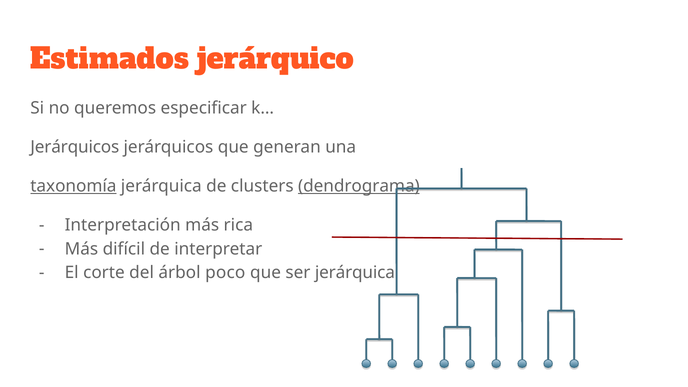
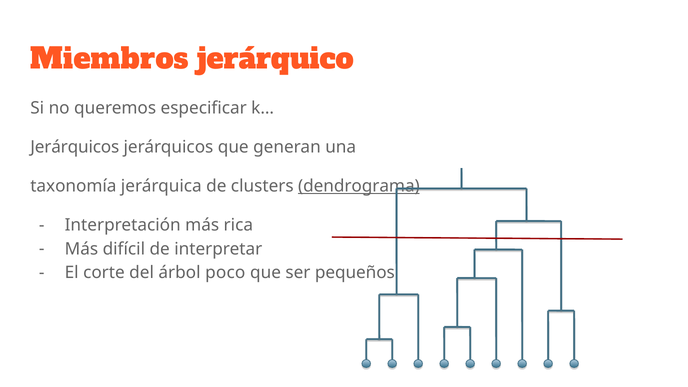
Estimados: Estimados -> Miembros
taxonomía underline: present -> none
ser jerárquica: jerárquica -> pequeños
